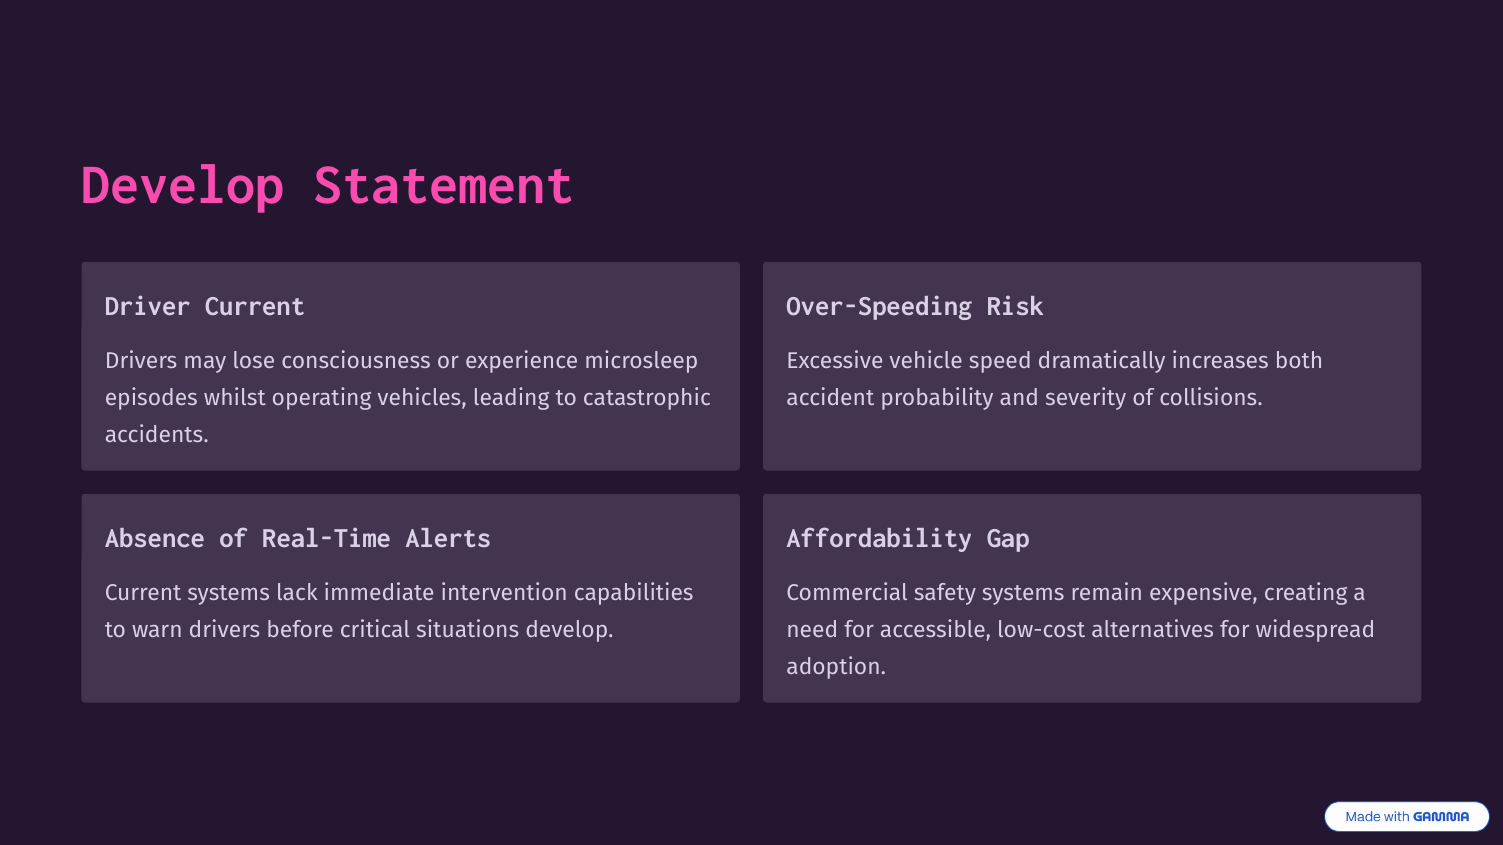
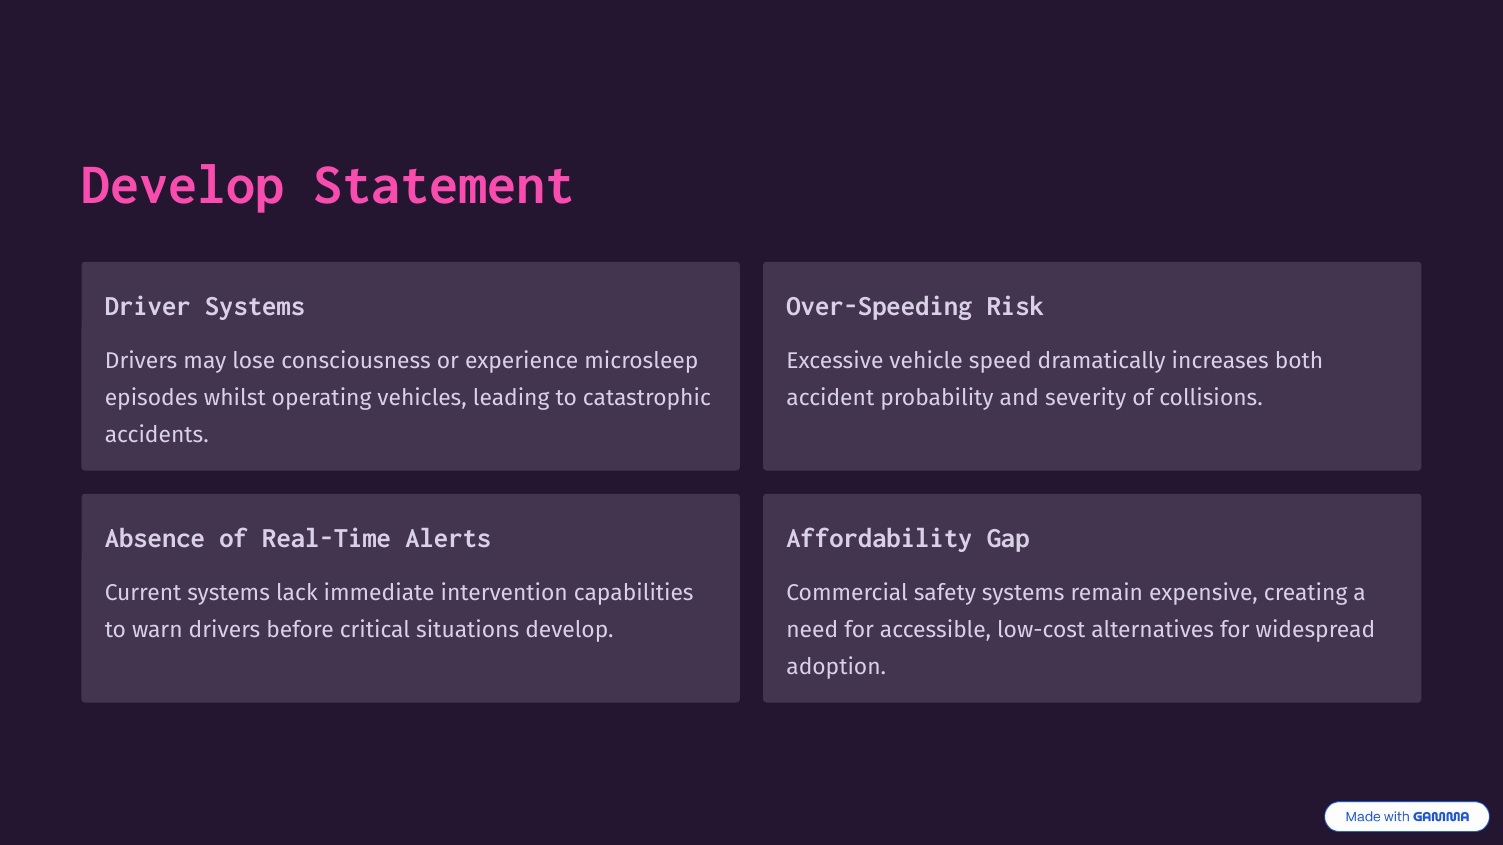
Driver Current: Current -> Systems
